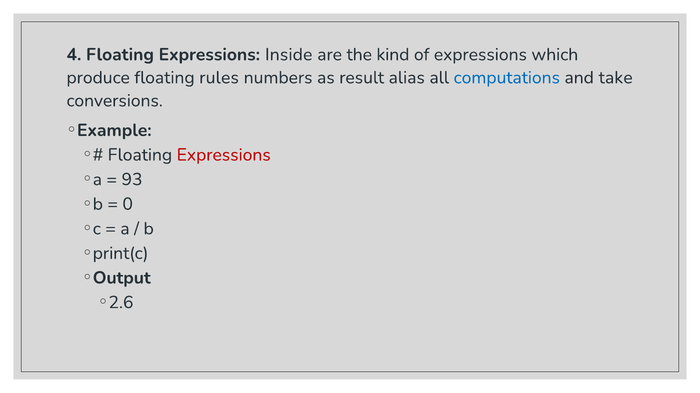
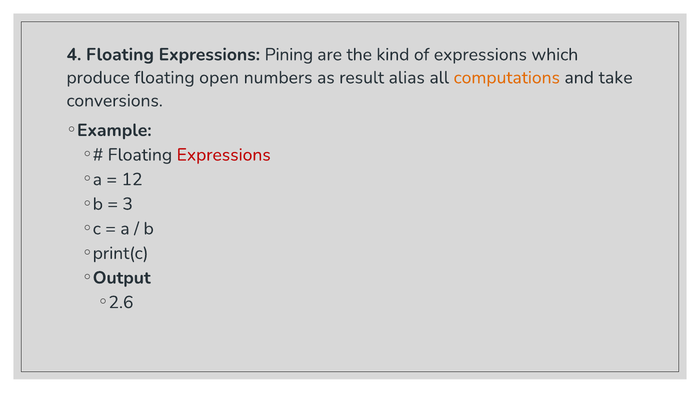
Inside: Inside -> Pining
rules: rules -> open
computations colour: blue -> orange
93: 93 -> 12
0: 0 -> 3
